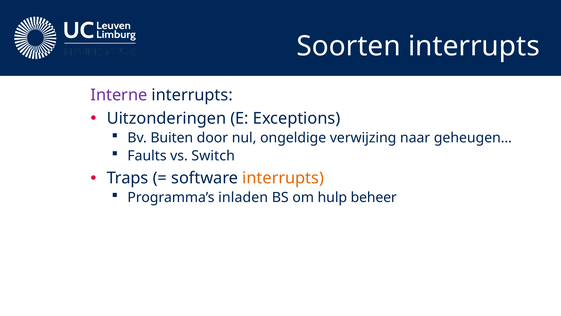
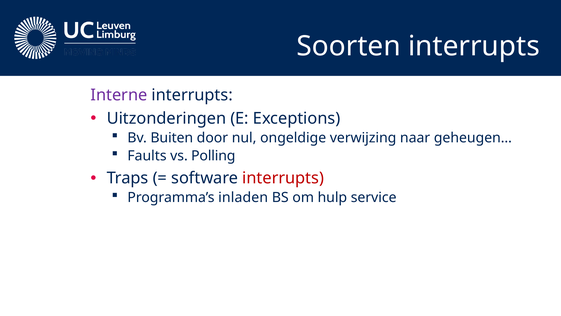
Switch: Switch -> Polling
interrupts at (283, 178) colour: orange -> red
beheer: beheer -> service
